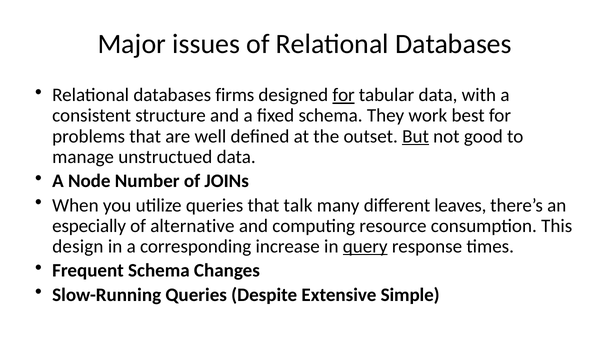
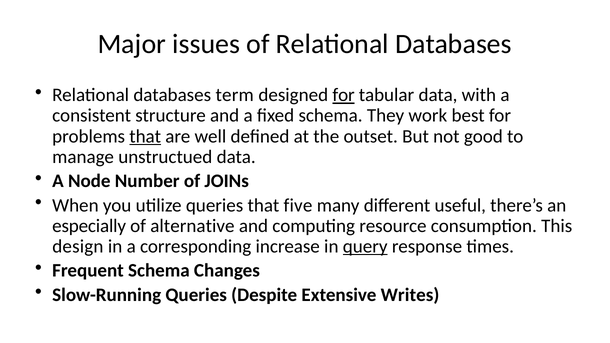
firms: firms -> term
that at (145, 136) underline: none -> present
But underline: present -> none
talk: talk -> five
leaves: leaves -> useful
Simple: Simple -> Writes
